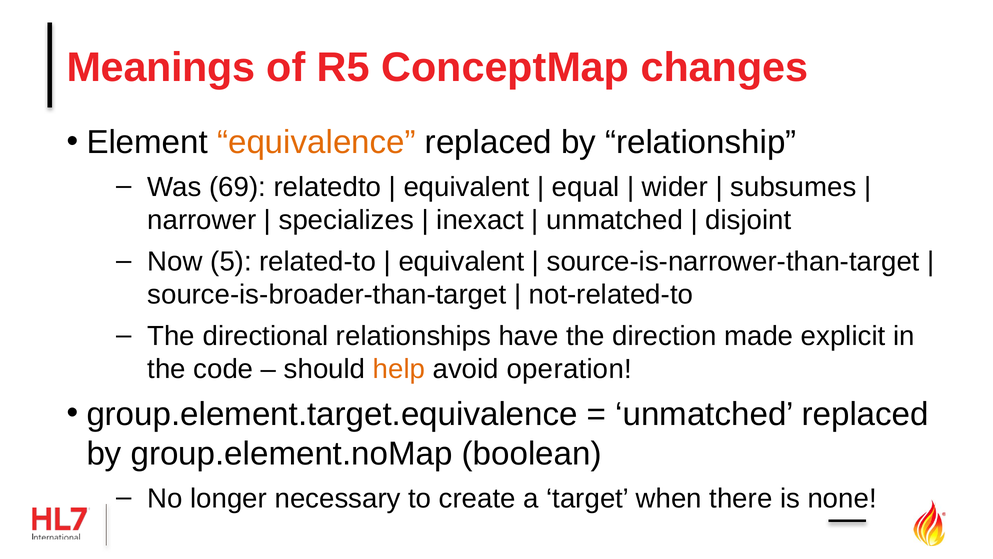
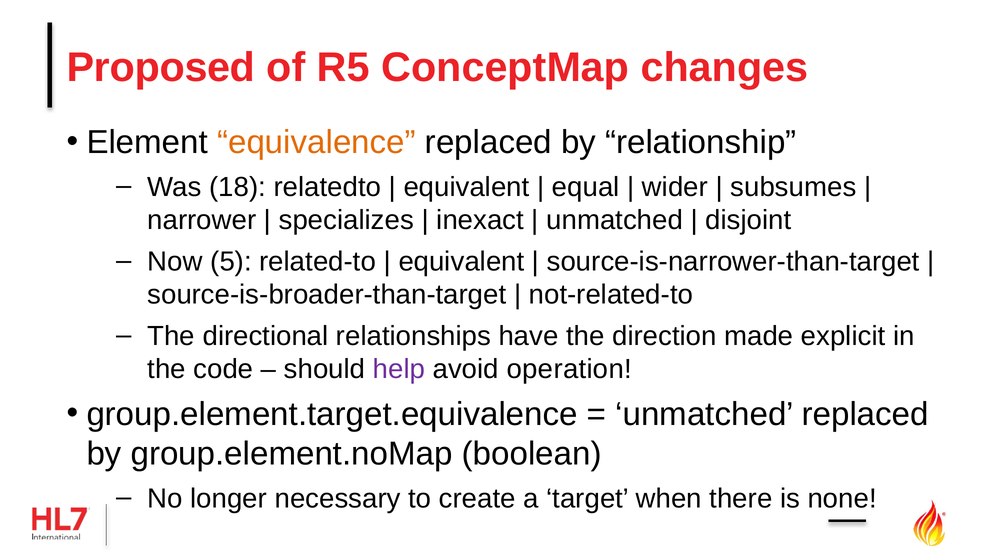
Meanings: Meanings -> Proposed
69: 69 -> 18
help colour: orange -> purple
